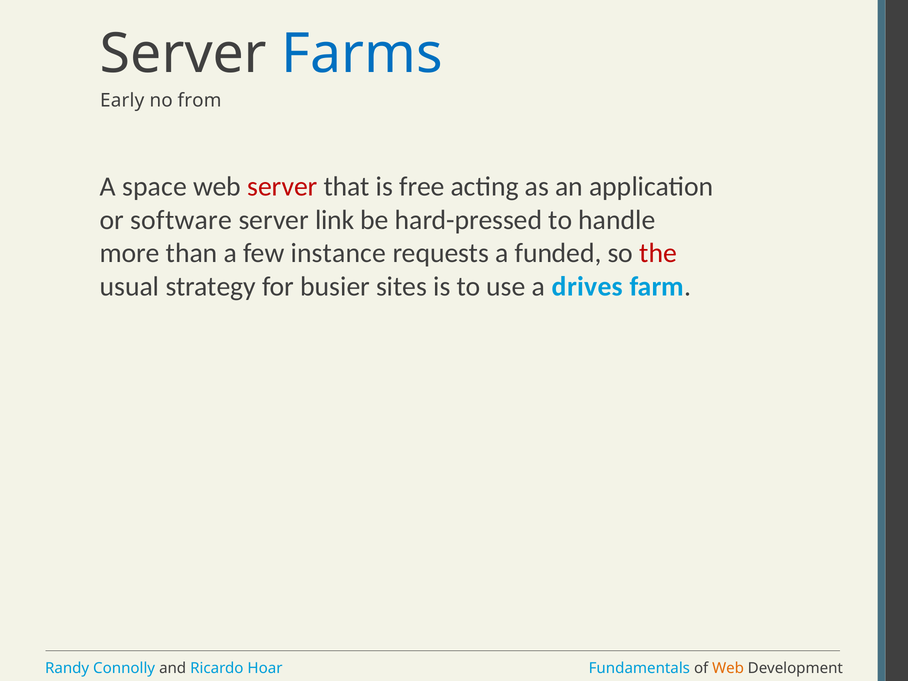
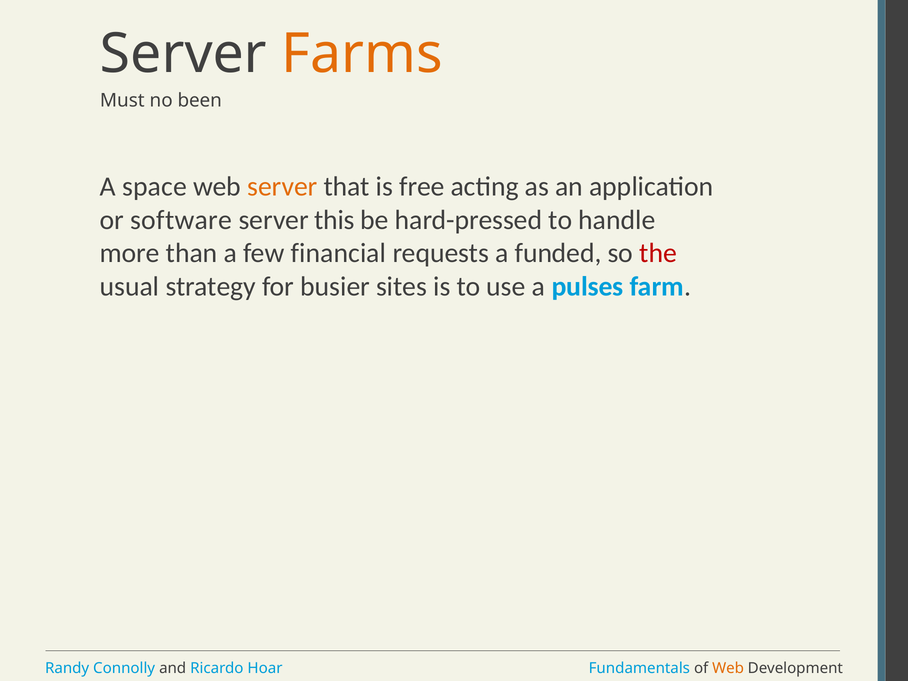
Farms colour: blue -> orange
Early: Early -> Must
from: from -> been
server at (282, 187) colour: red -> orange
link: link -> this
instance: instance -> financial
drives: drives -> pulses
